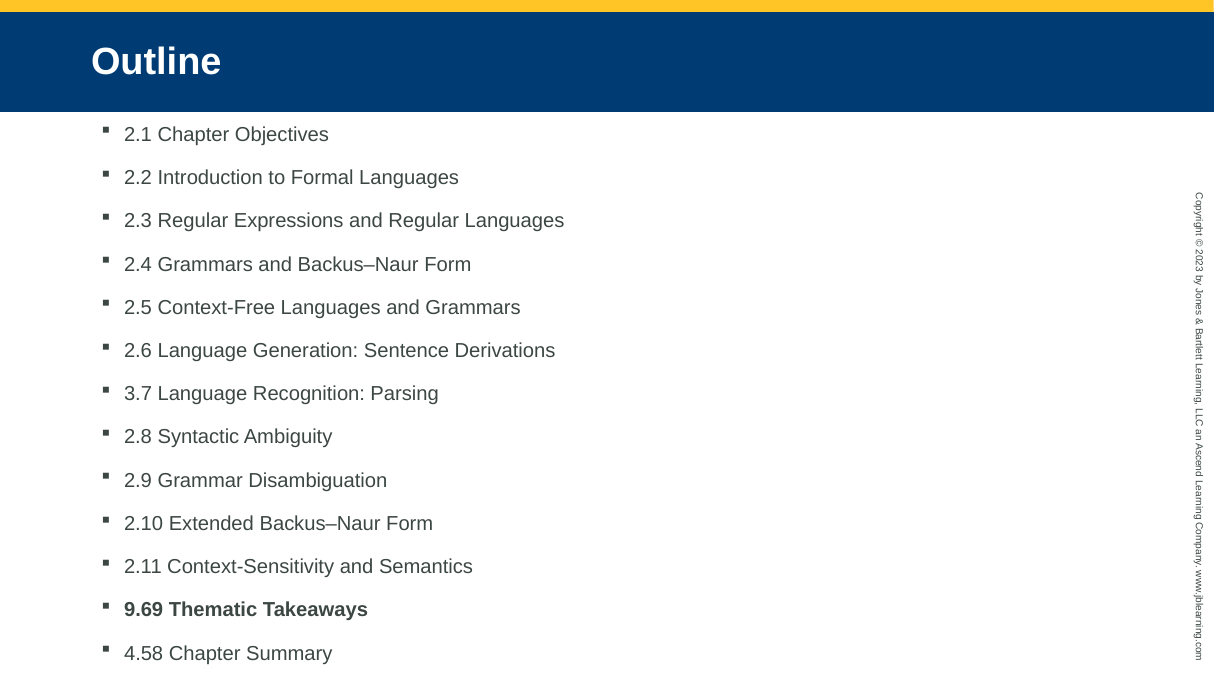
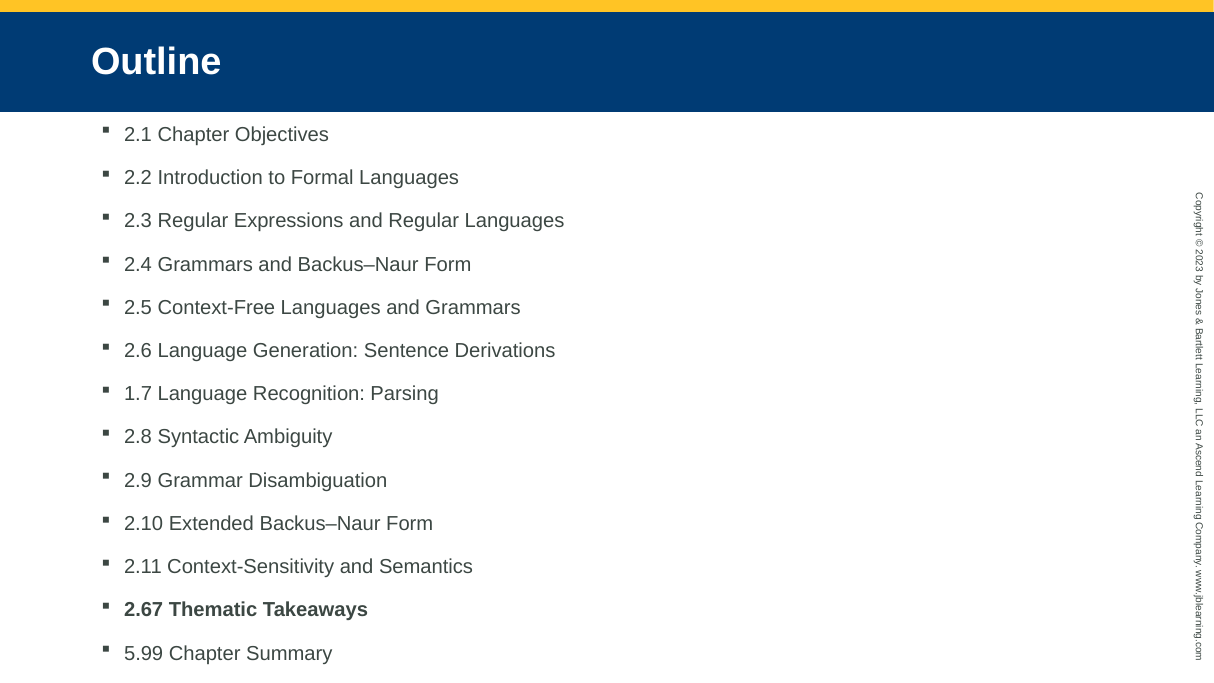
3.7: 3.7 -> 1.7
9.69: 9.69 -> 2.67
4.58: 4.58 -> 5.99
